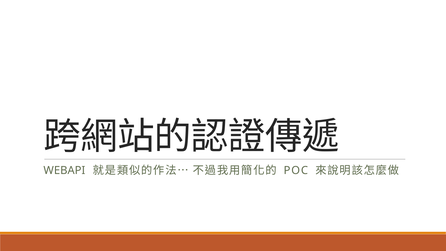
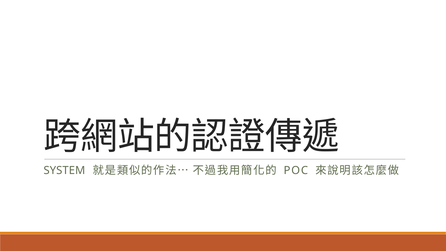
WEBAPI: WEBAPI -> SYSTEM
